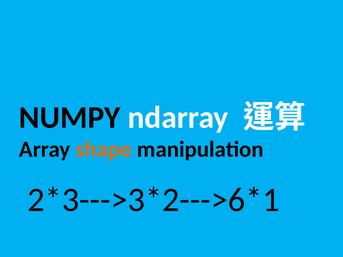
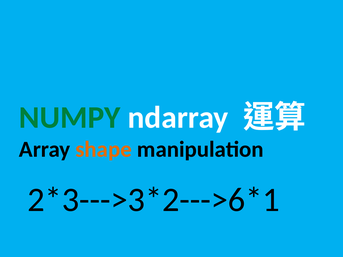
NUMPY colour: black -> green
